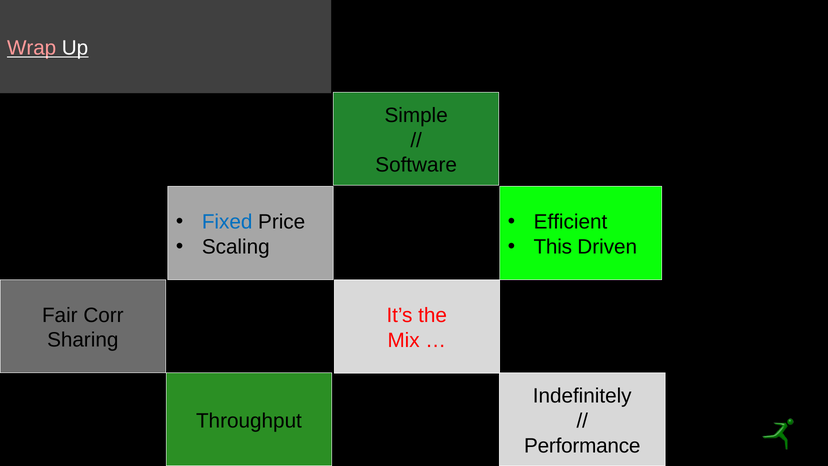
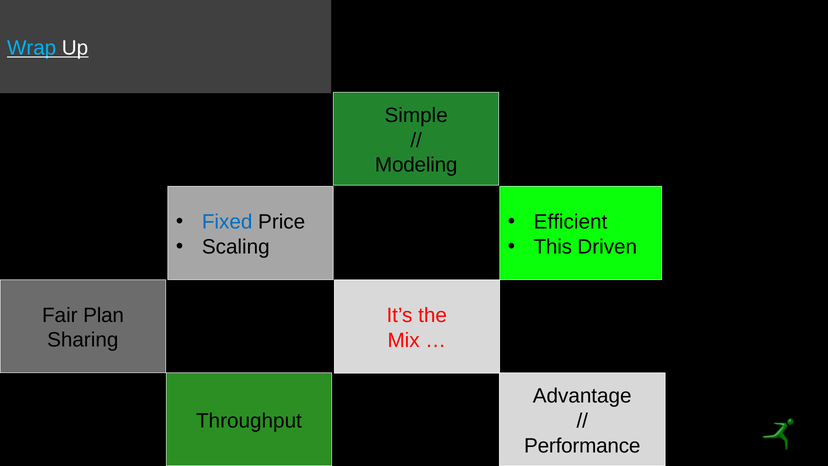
Wrap colour: pink -> light blue
Software: Software -> Modeling
Corr: Corr -> Plan
Indefinitely: Indefinitely -> Advantage
